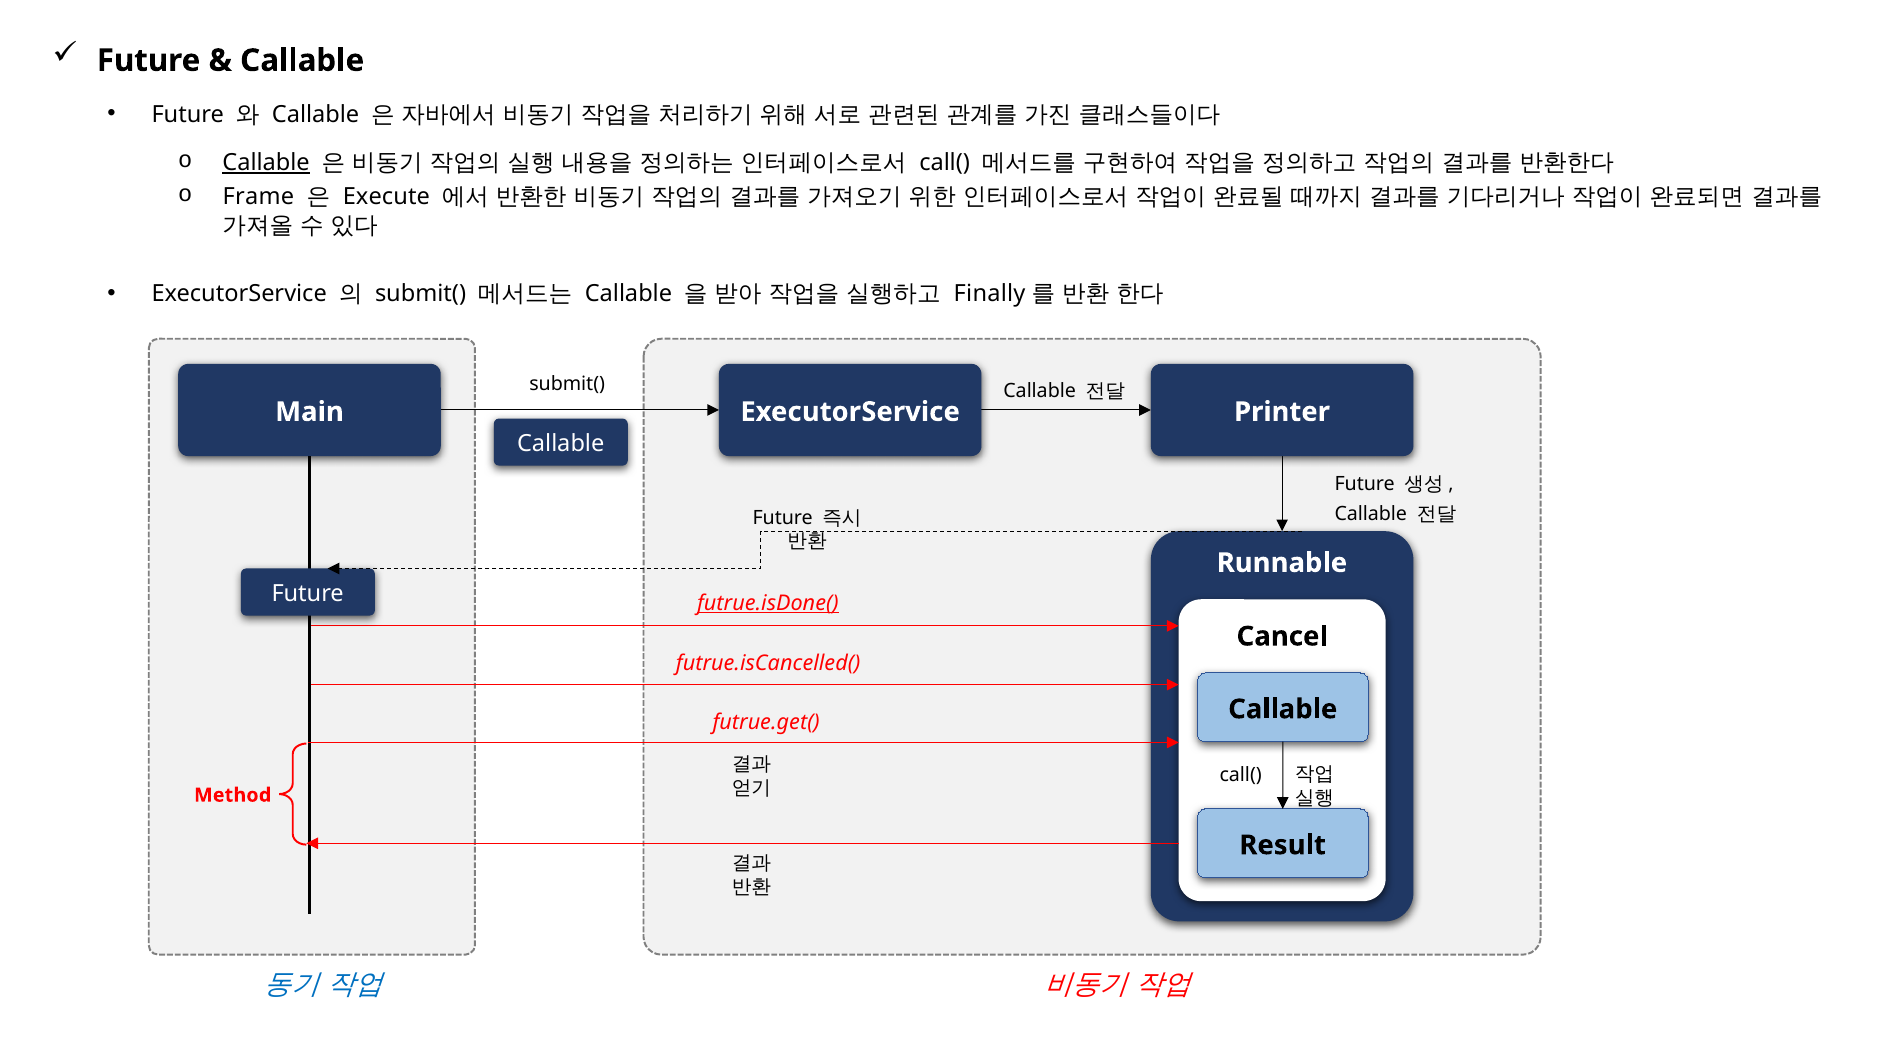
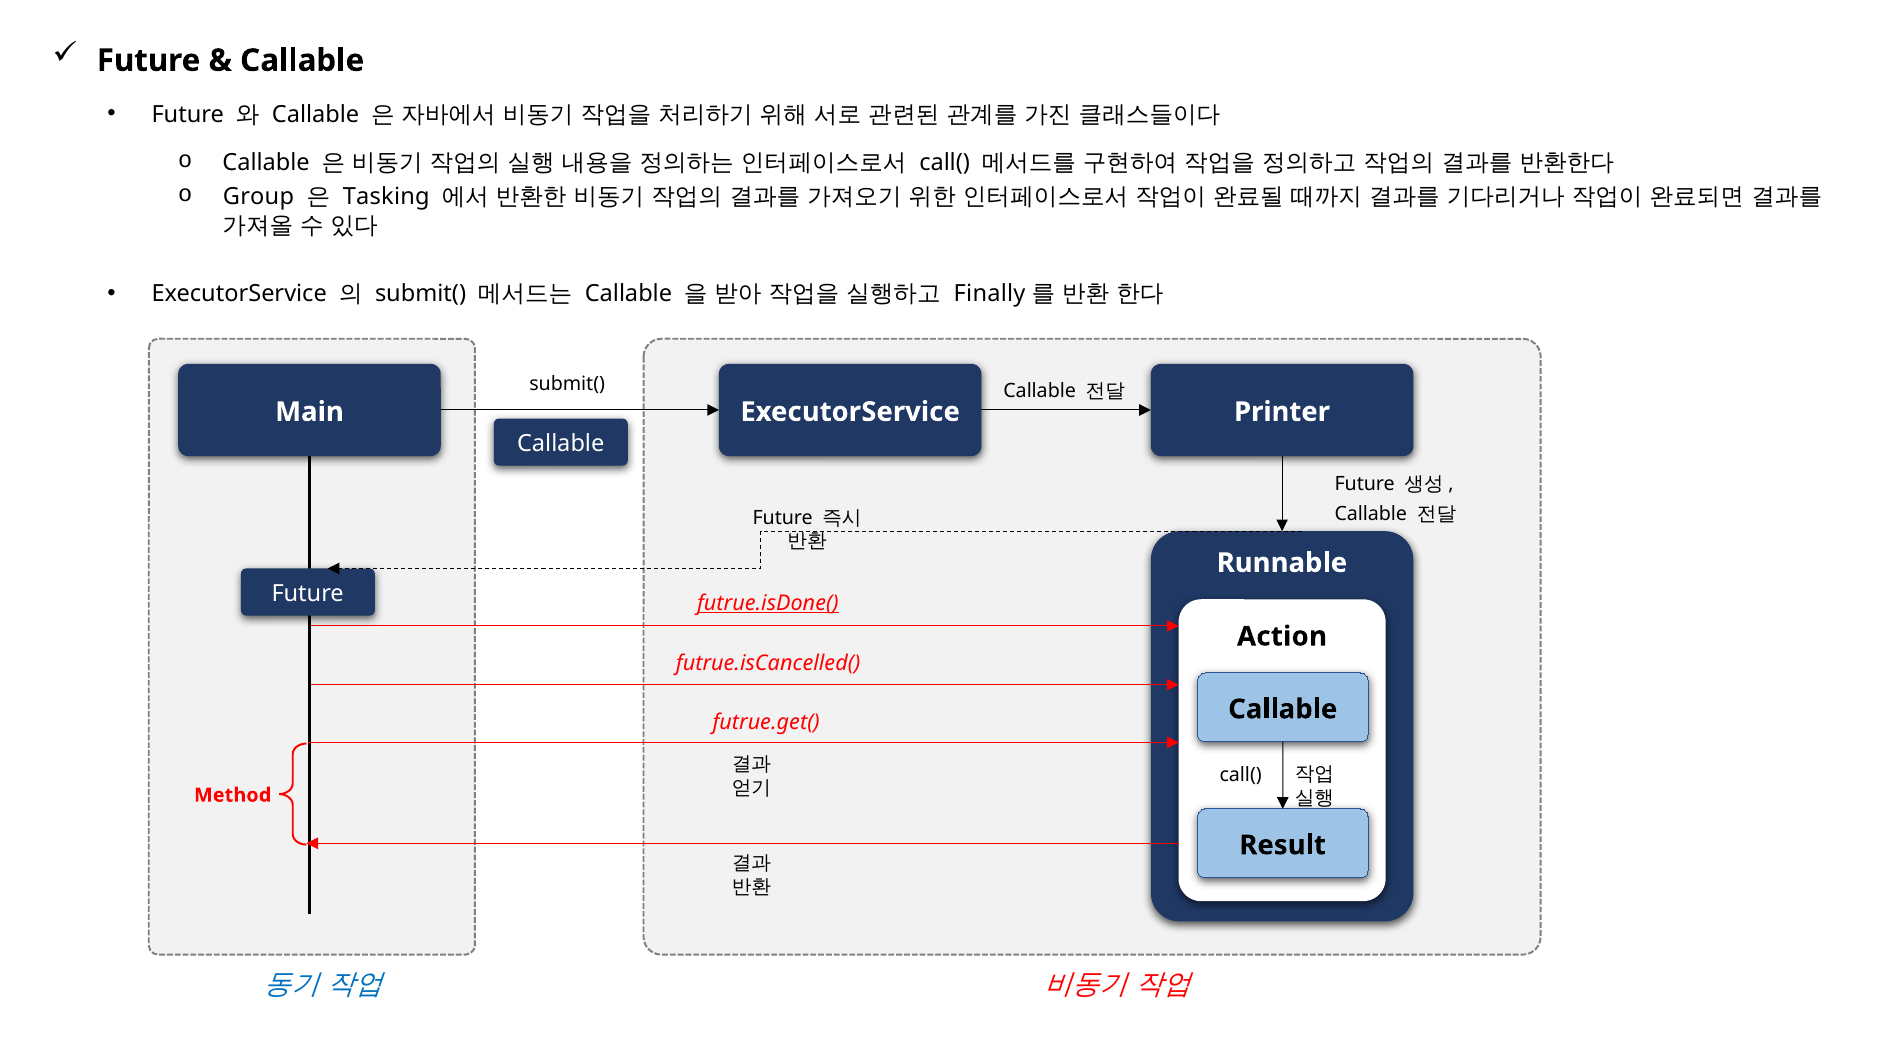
Callable at (266, 163) underline: present -> none
Frame: Frame -> Group
Execute: Execute -> Tasking
Cancel: Cancel -> Action
